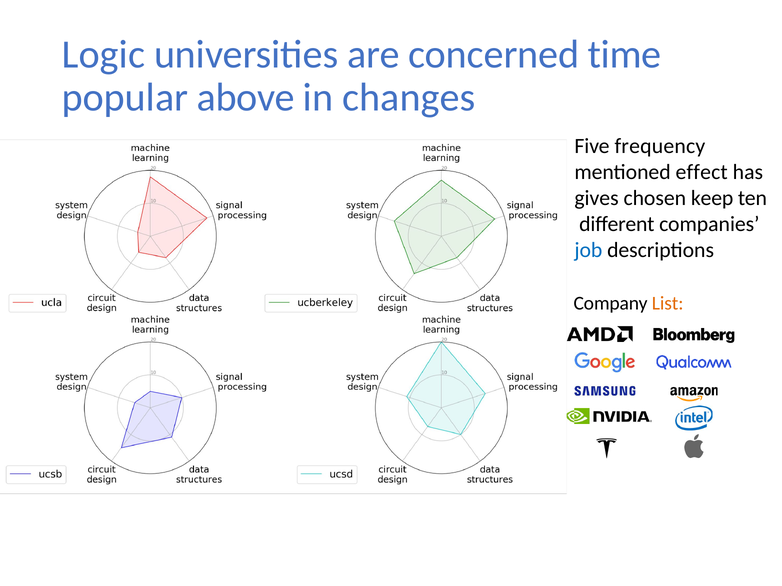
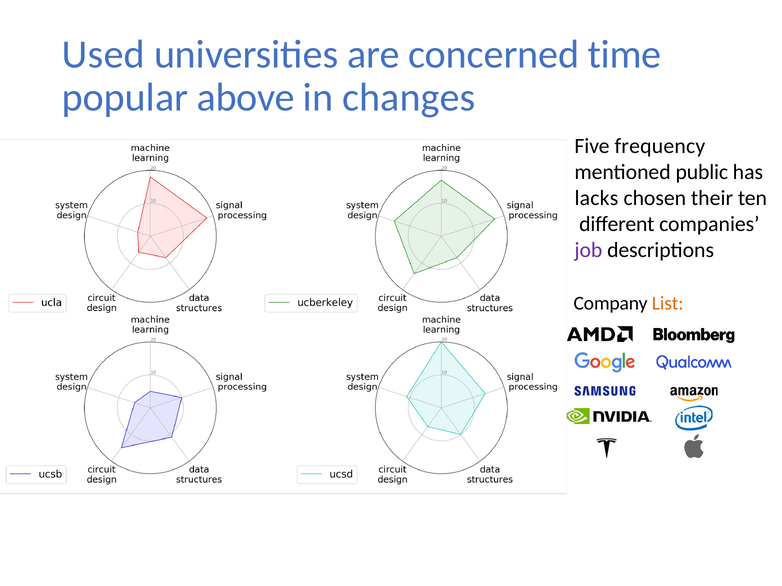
Logic: Logic -> Used
effect: effect -> public
gives: gives -> lacks
keep: keep -> their
job colour: blue -> purple
